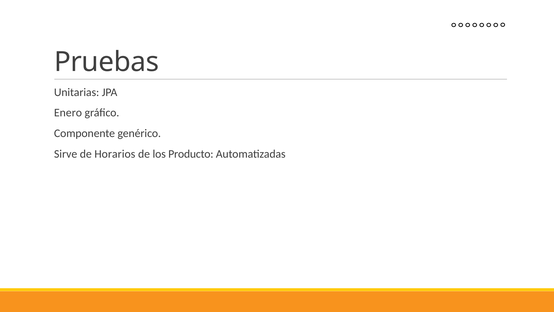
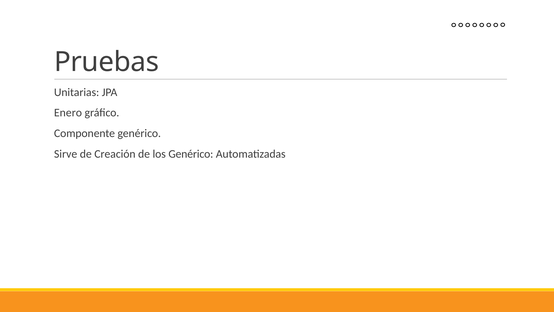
Horarios: Horarios -> Creación
los Producto: Producto -> Genérico
